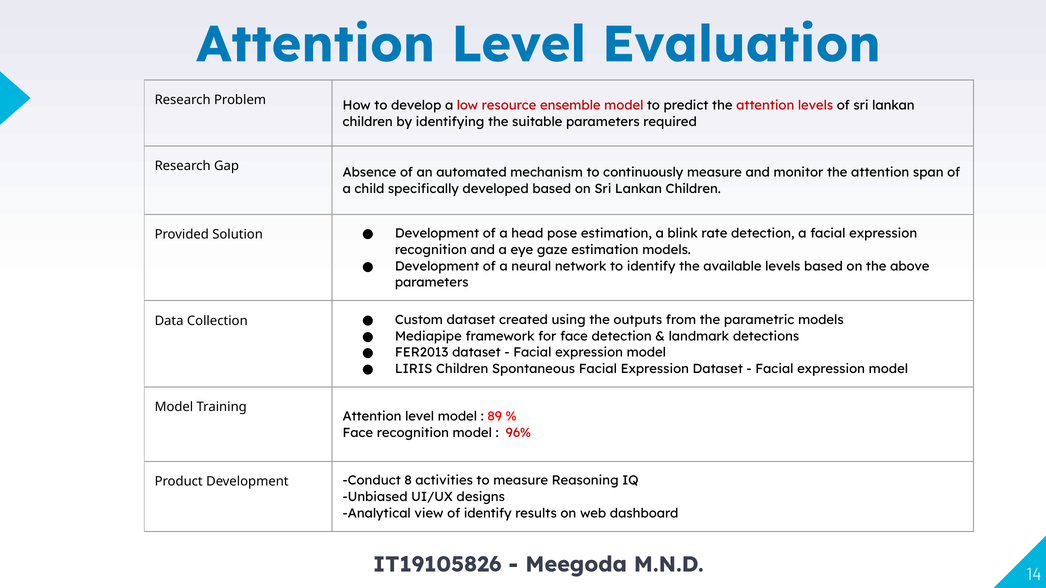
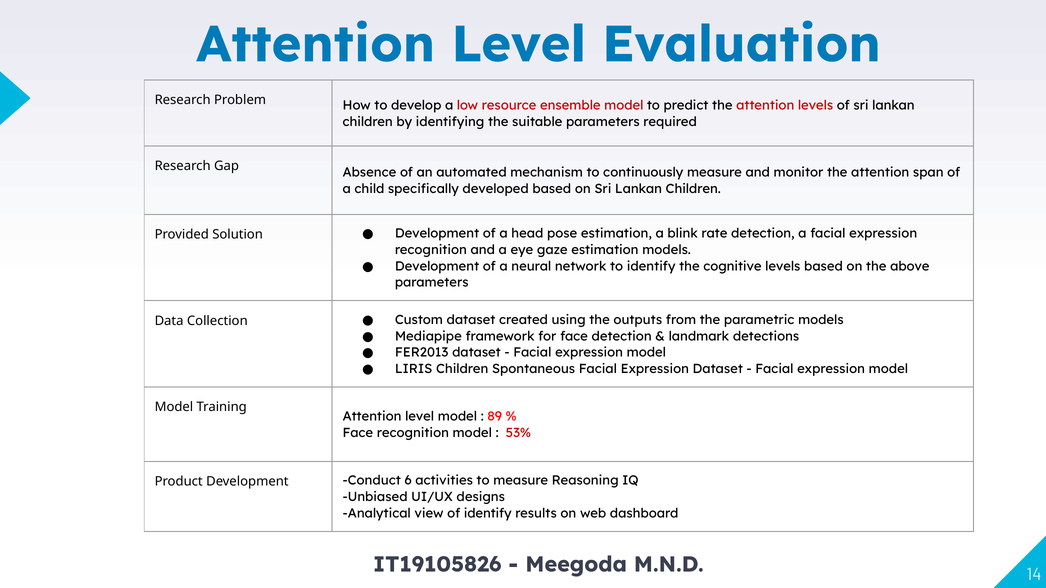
available: available -> cognitive
96%: 96% -> 53%
8: 8 -> 6
